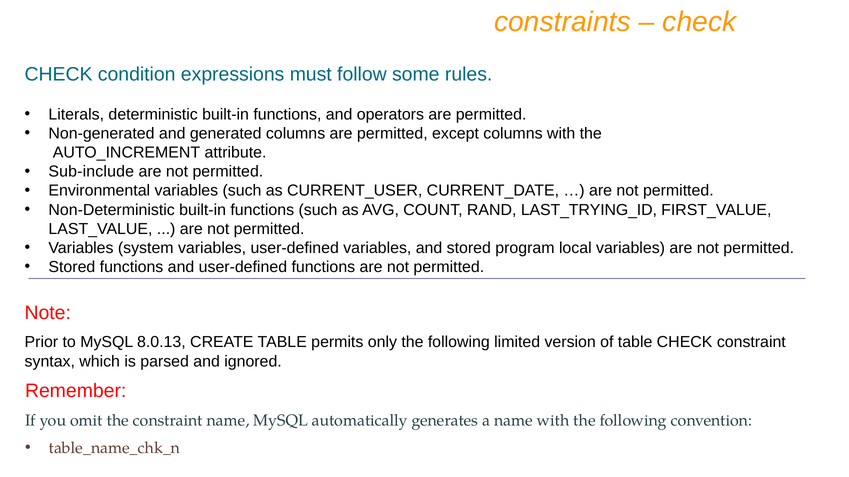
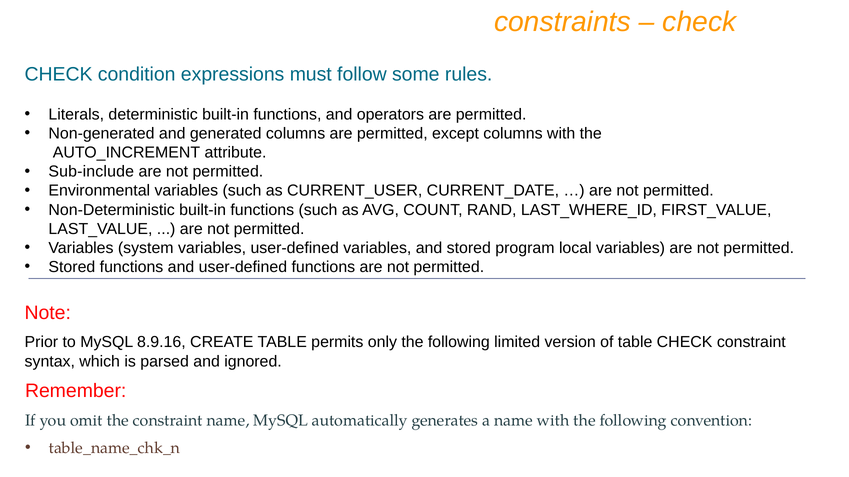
LAST_TRYING_ID: LAST_TRYING_ID -> LAST_WHERE_ID
8.0.13: 8.0.13 -> 8.9.16
